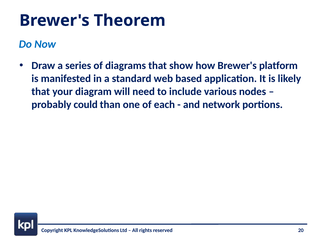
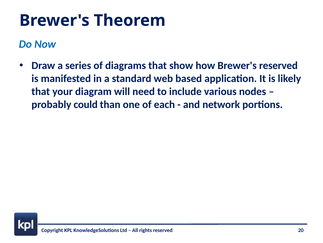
Brewer's platform: platform -> reserved
